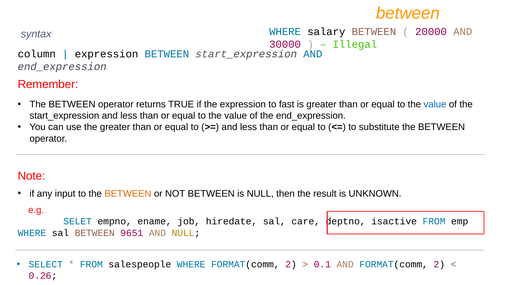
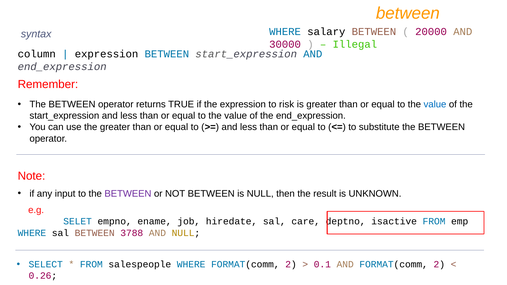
fast: fast -> risk
BETWEEN at (128, 194) colour: orange -> purple
9651: 9651 -> 3788
